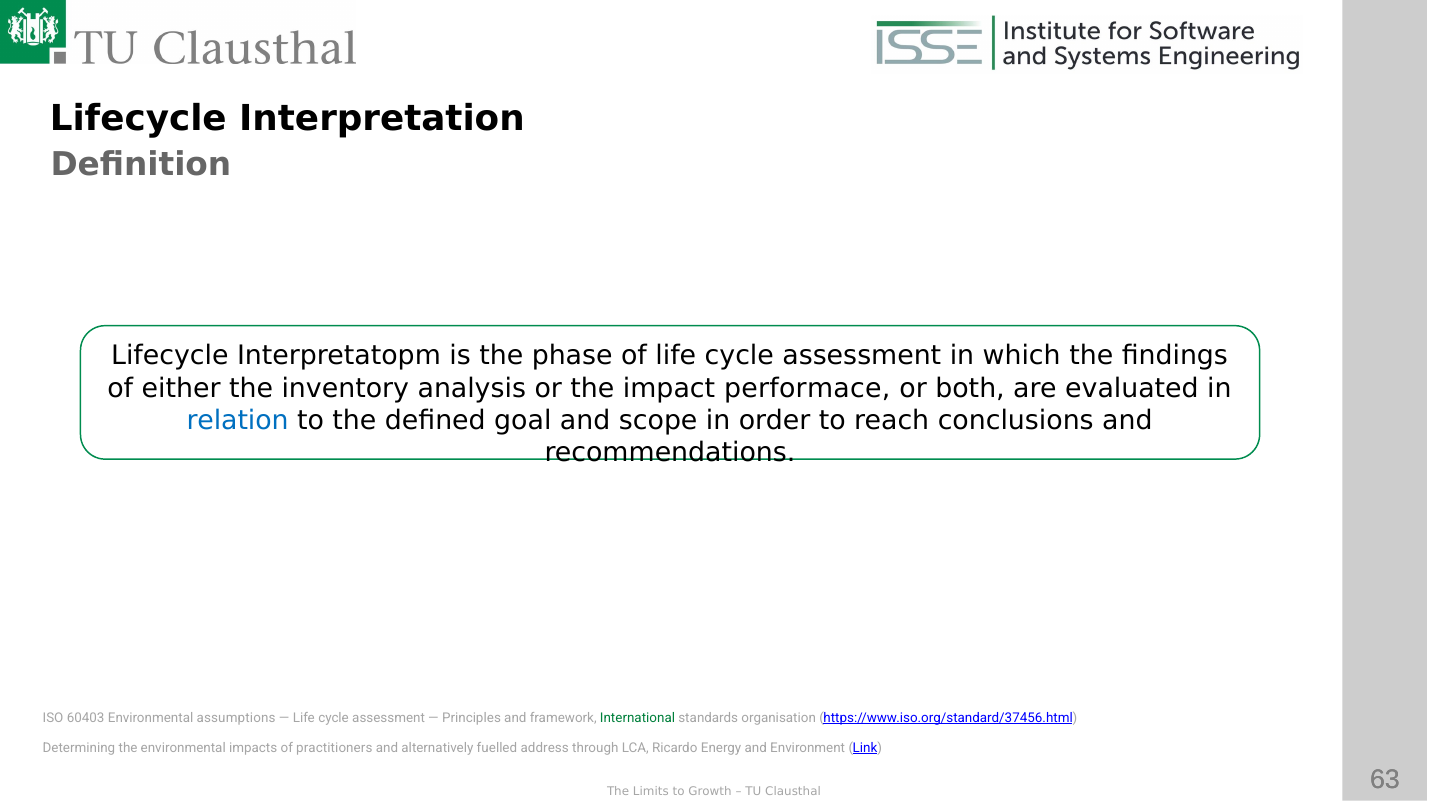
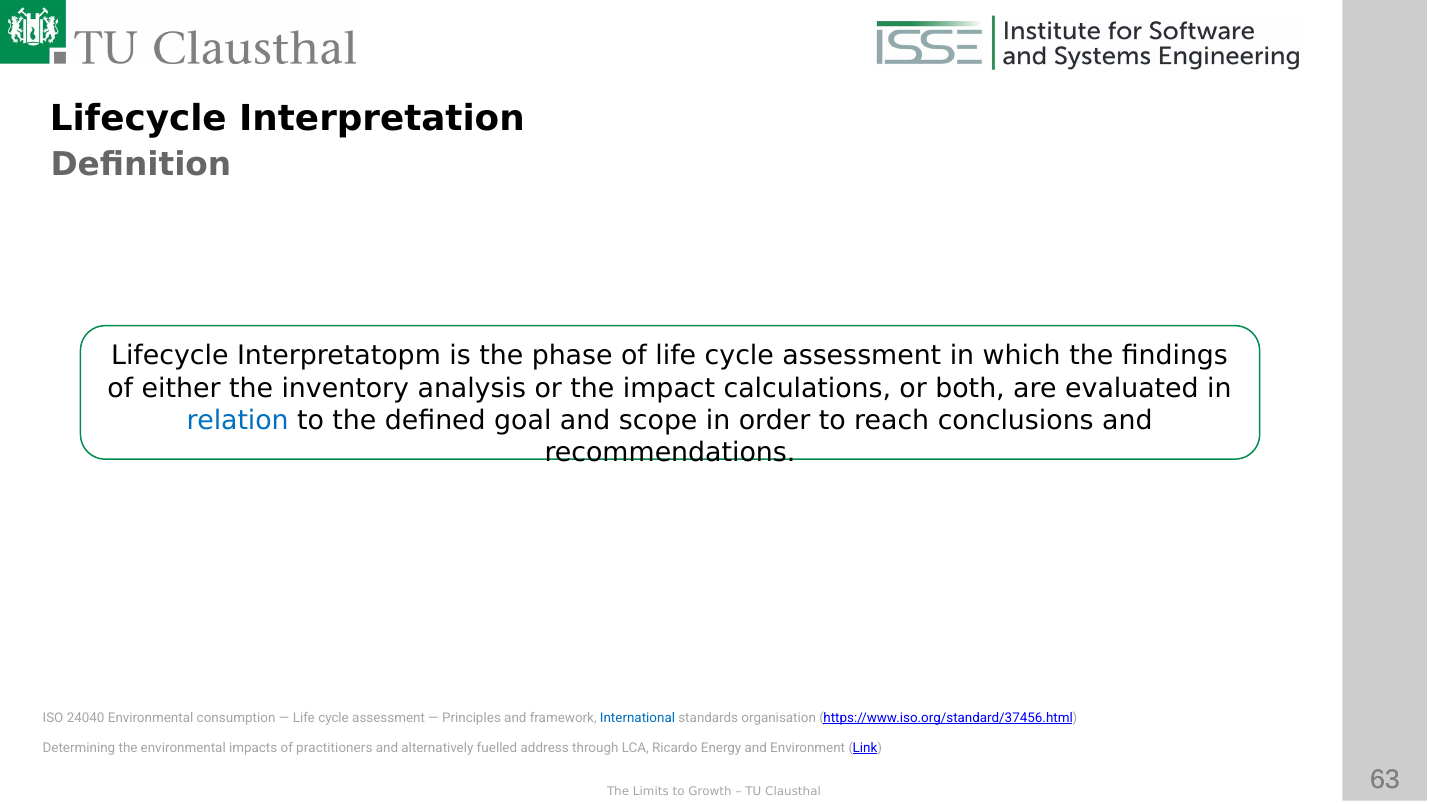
performace: performace -> calculations
60403: 60403 -> 24040
assumptions: assumptions -> consumption
International colour: green -> blue
